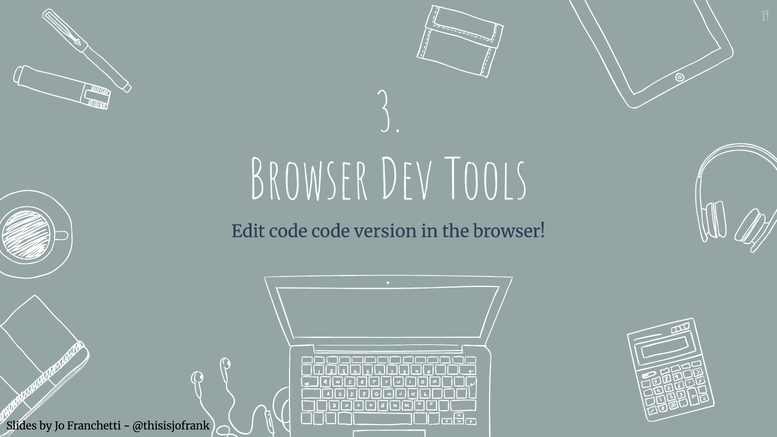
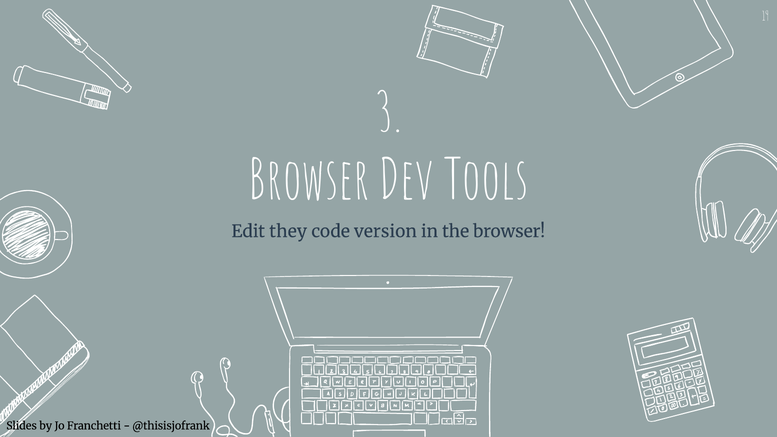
Edit code: code -> they
